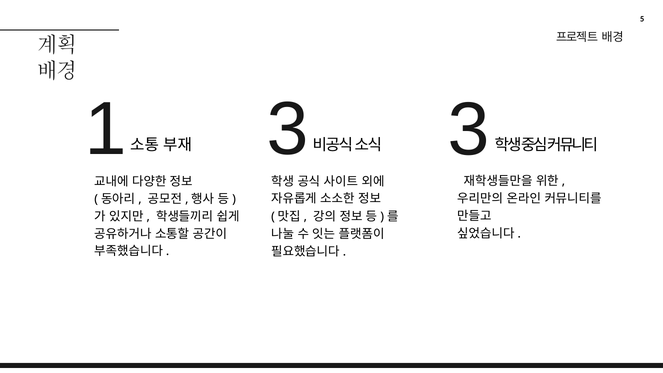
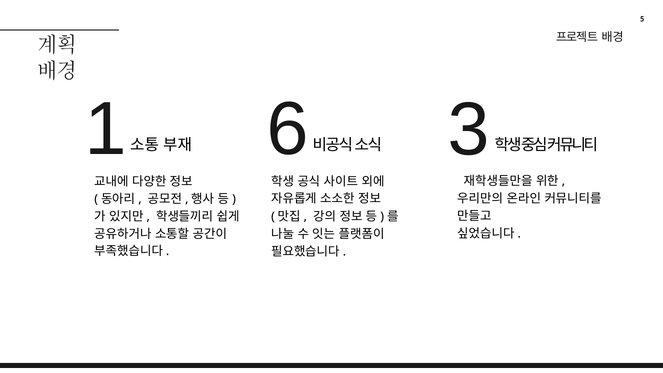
1 3: 3 -> 6
